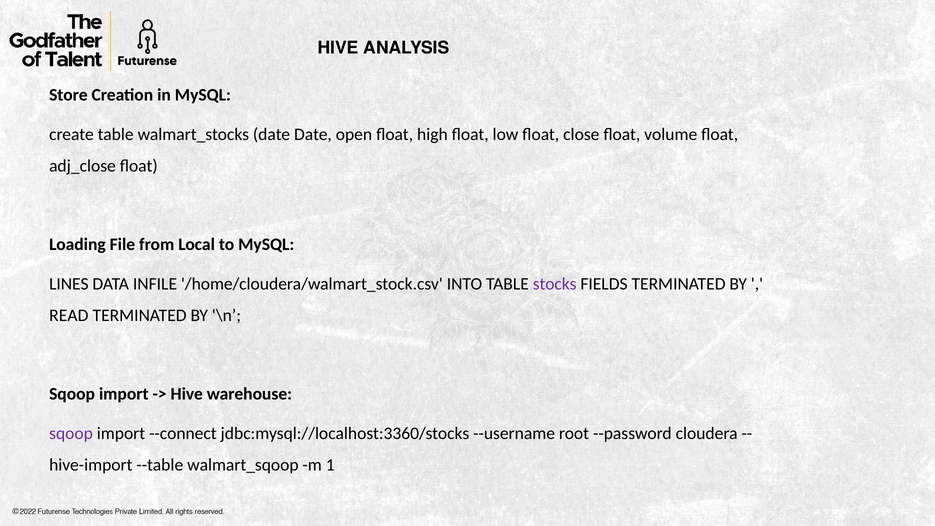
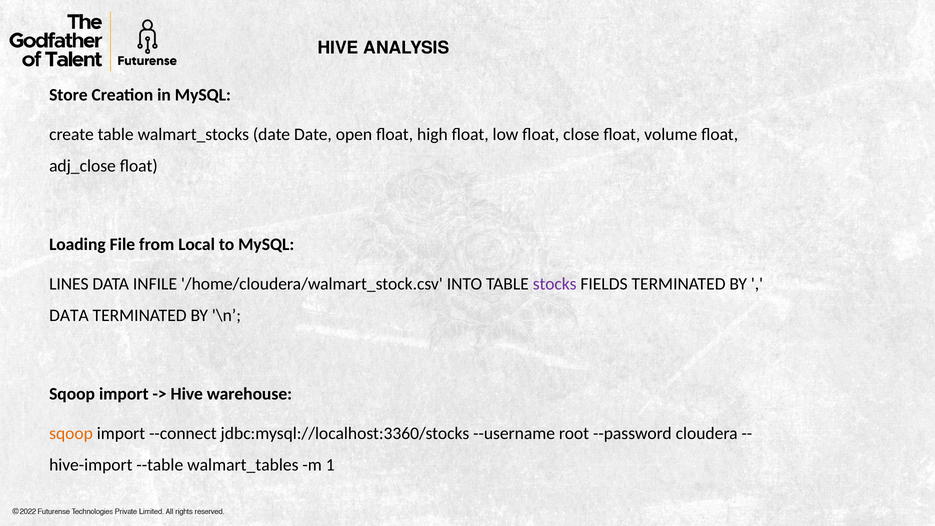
READ at (69, 315): READ -> DATA
sqoop at (71, 433) colour: purple -> orange
walmart_sqoop: walmart_sqoop -> walmart_tables
